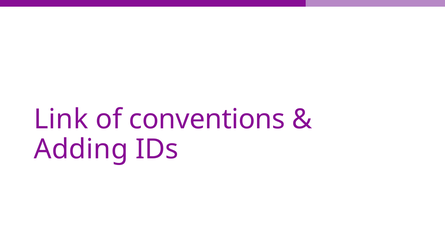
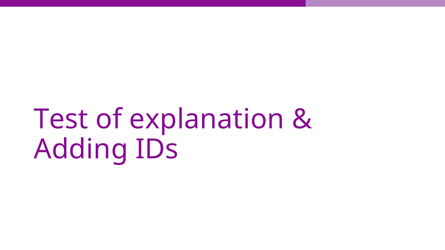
Link: Link -> Test
conventions: conventions -> explanation
